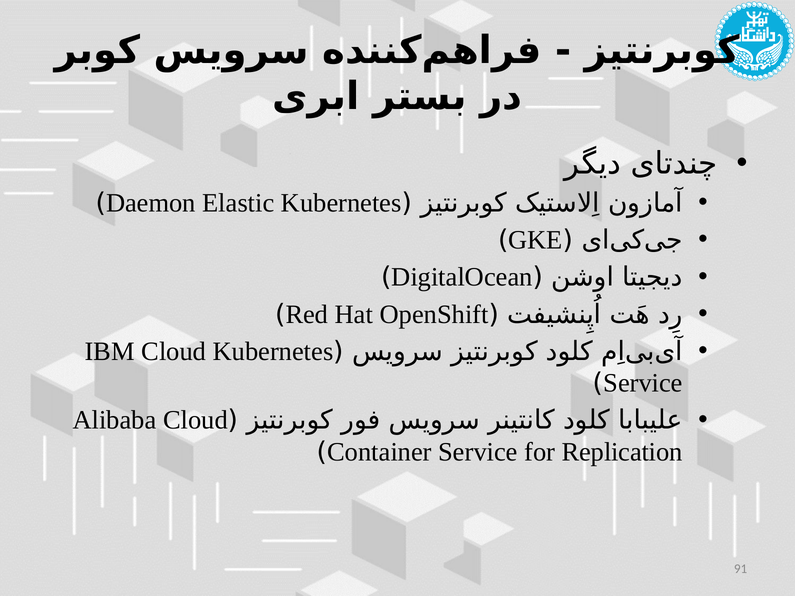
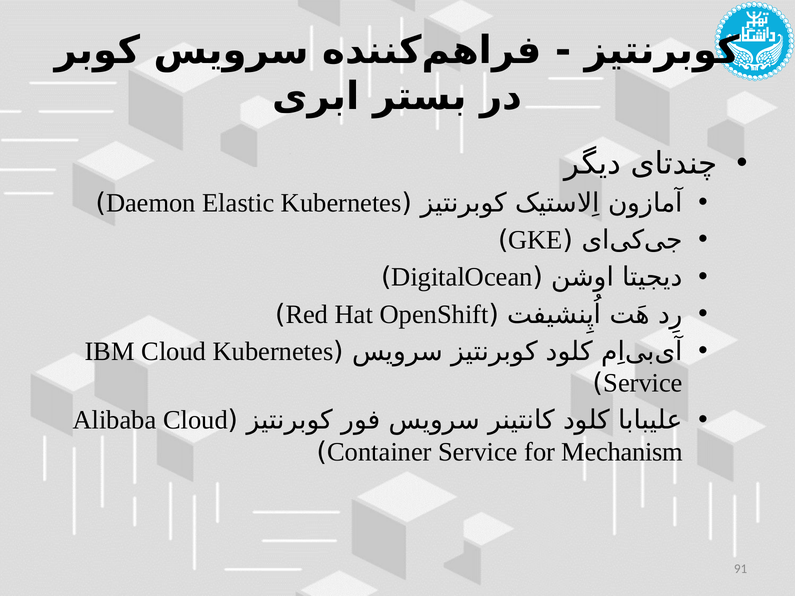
Replication: Replication -> Mechanism
